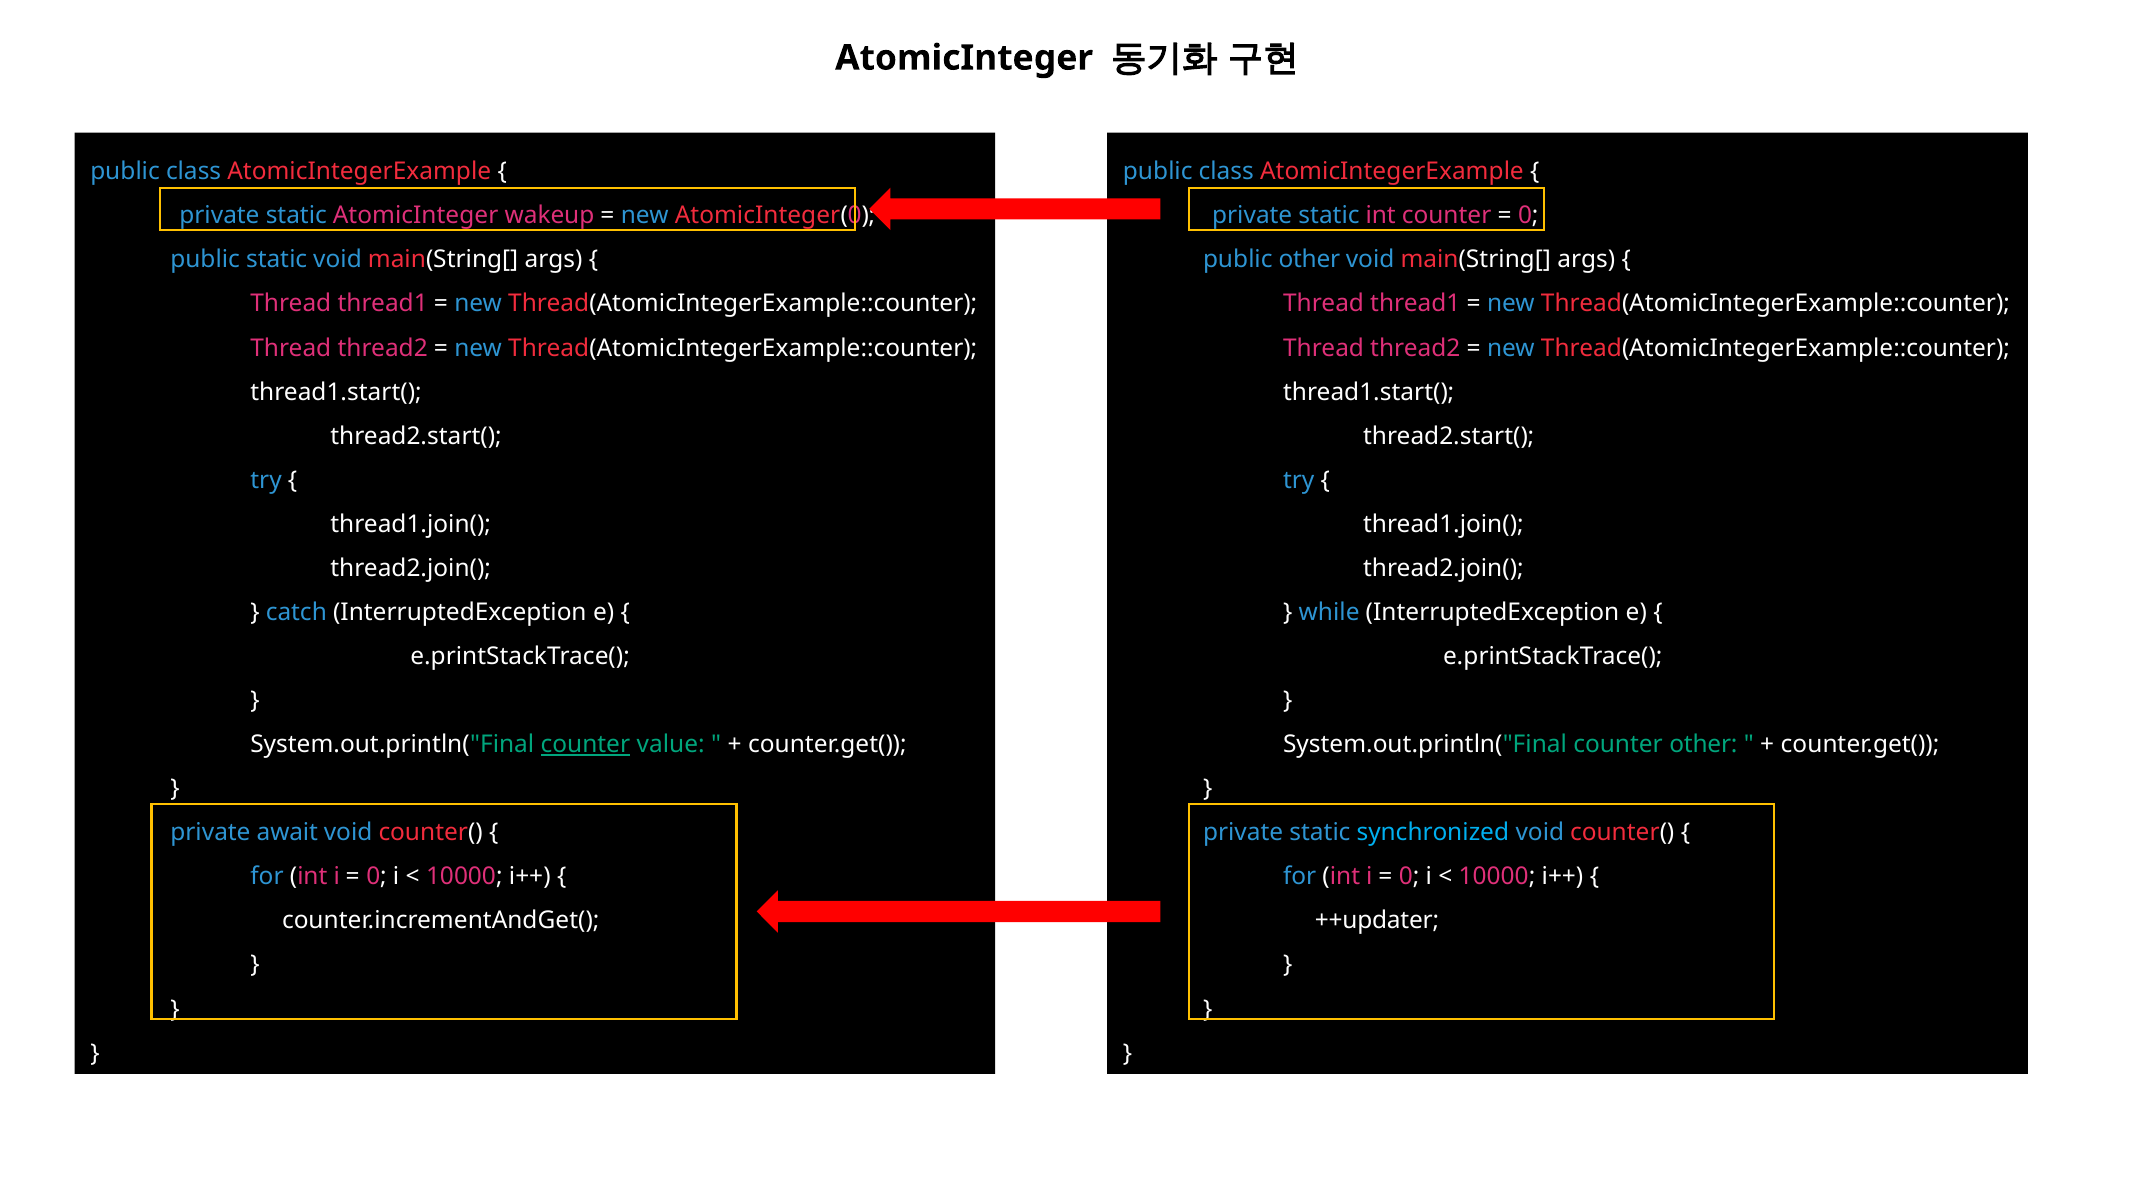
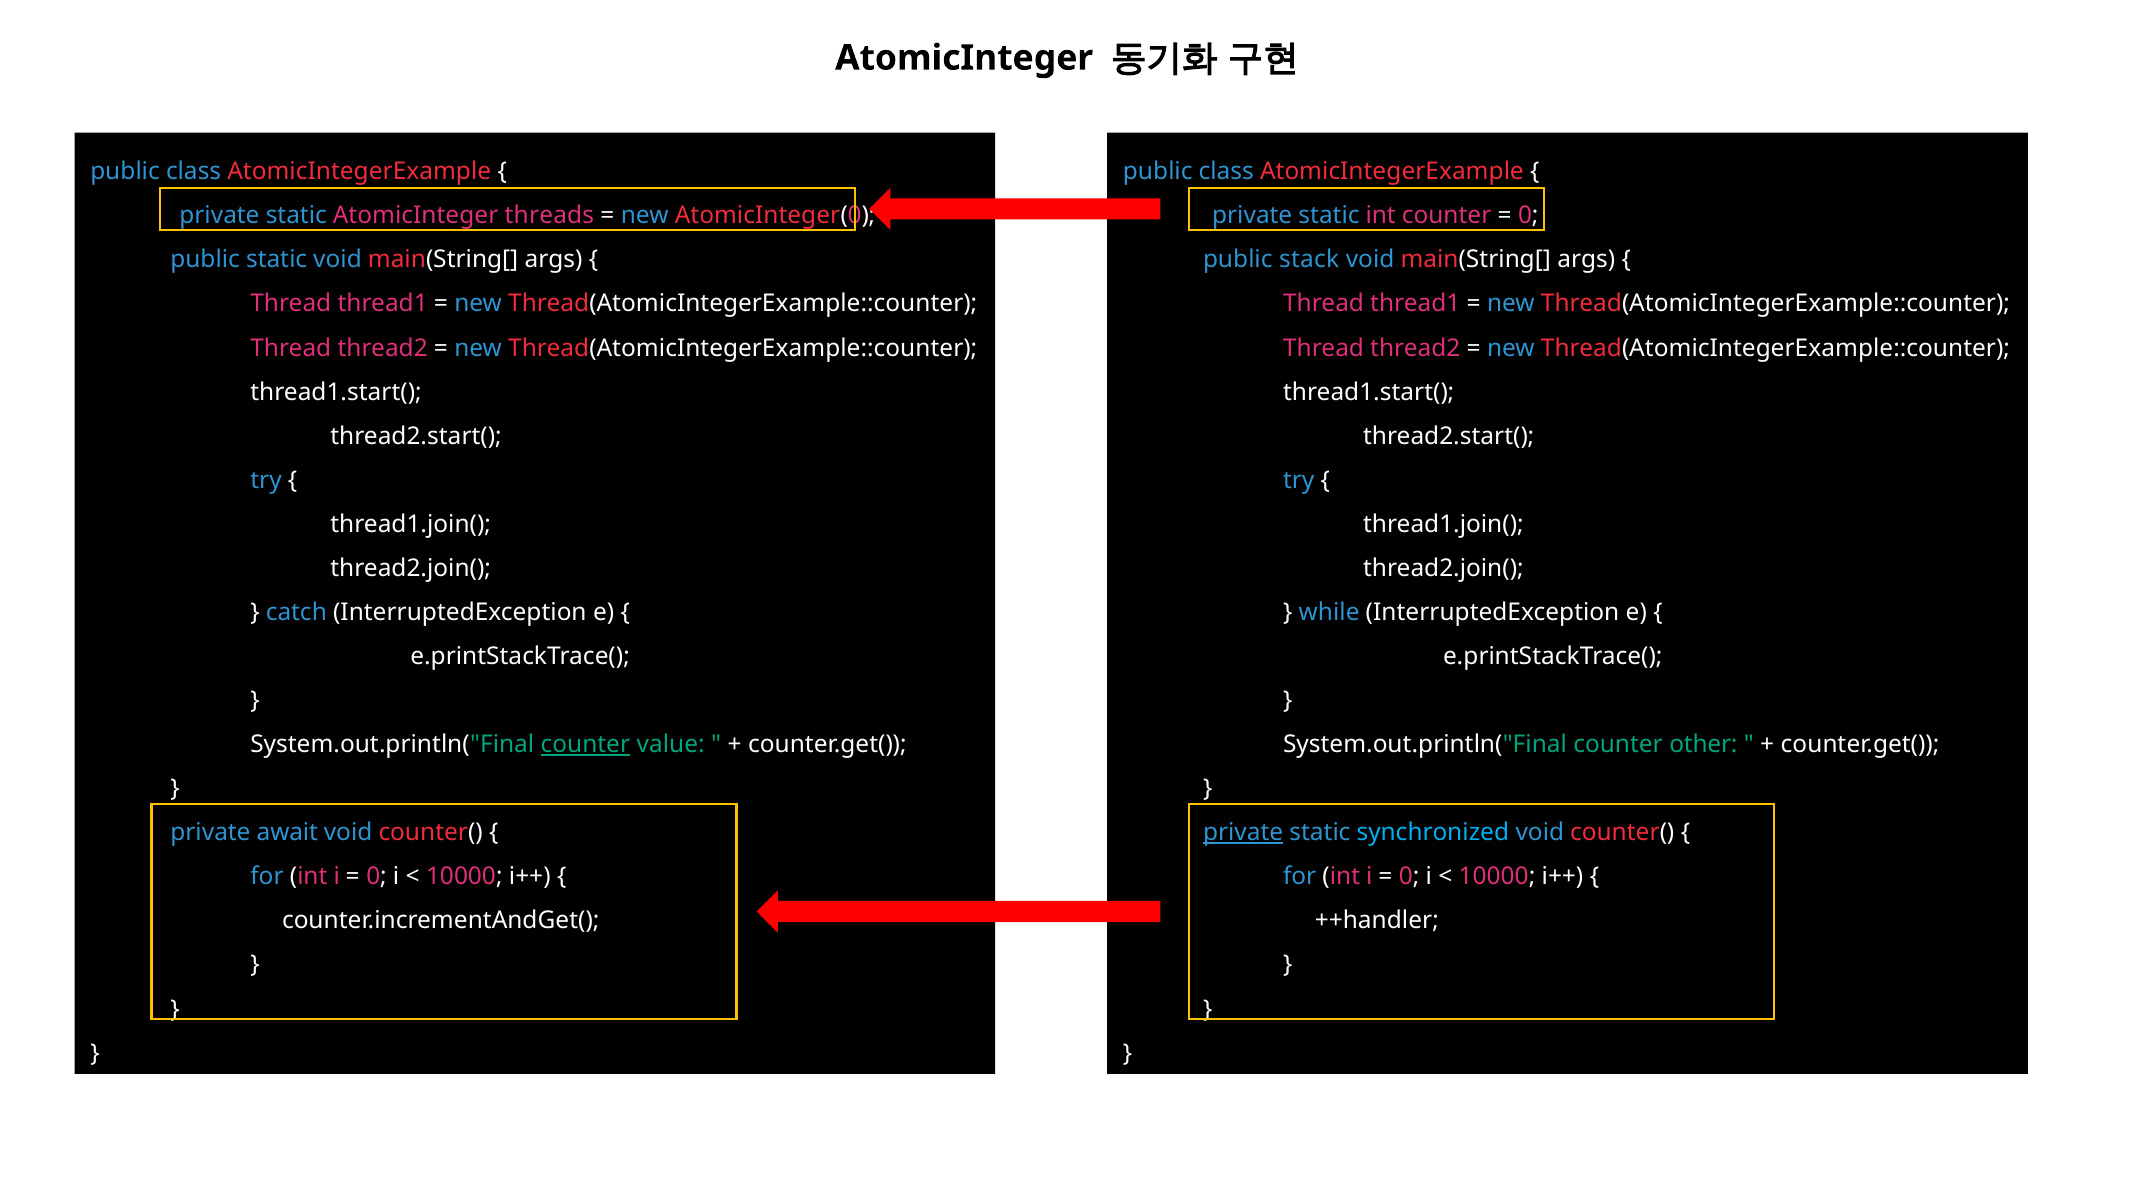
wakeup: wakeup -> threads
public other: other -> stack
private at (1243, 832) underline: none -> present
++updater: ++updater -> ++handler
